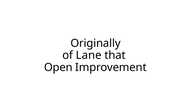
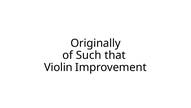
Lane: Lane -> Such
Open: Open -> Violin
